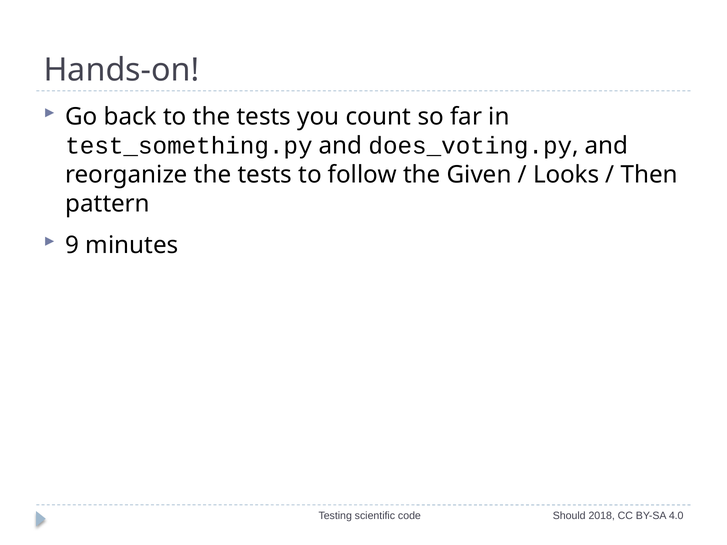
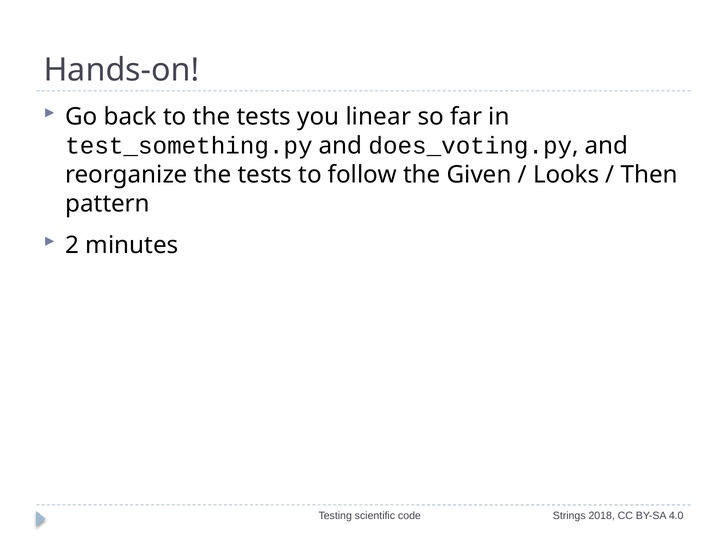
count: count -> linear
9: 9 -> 2
Should: Should -> Strings
